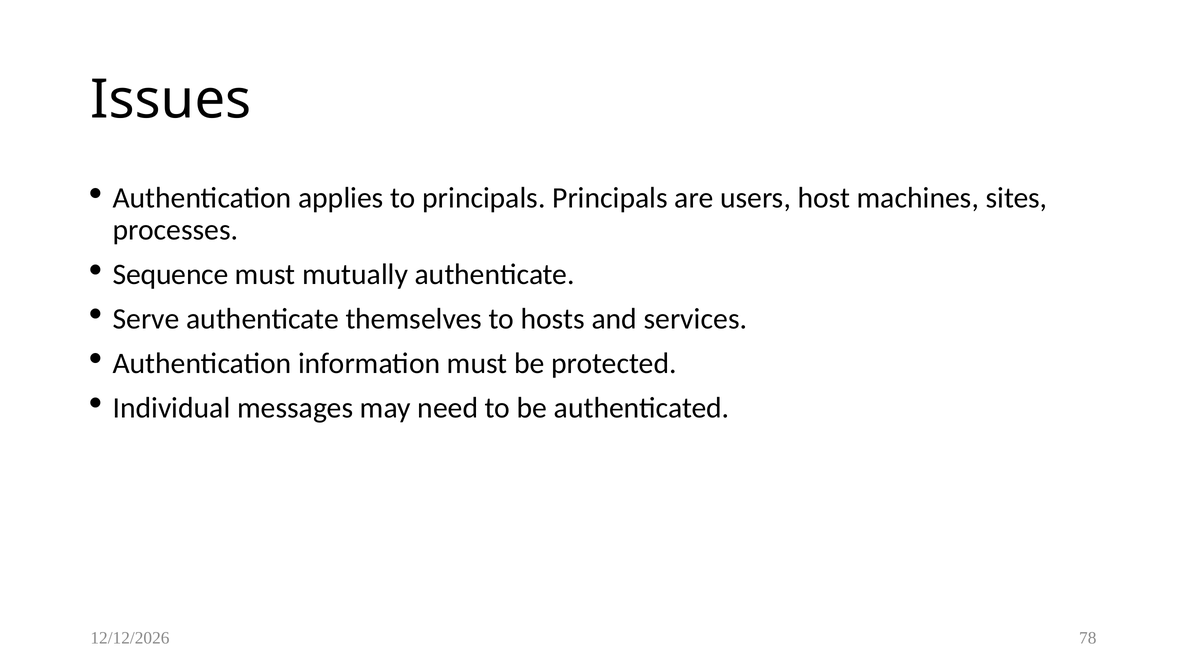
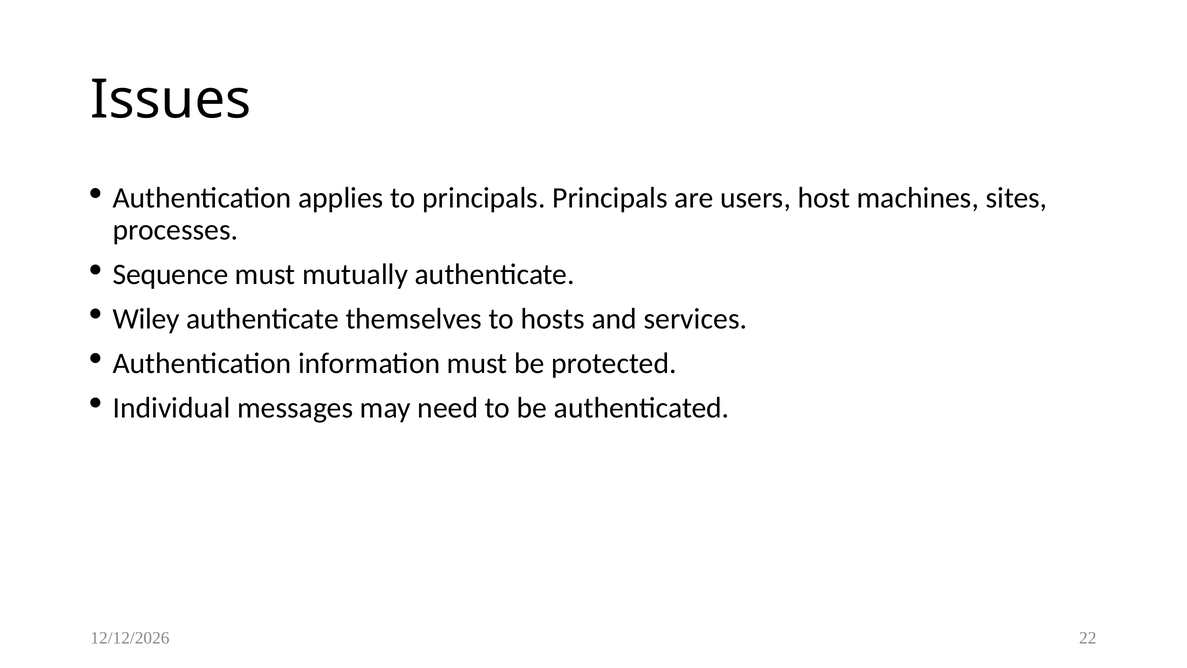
Serve: Serve -> Wiley
78: 78 -> 22
